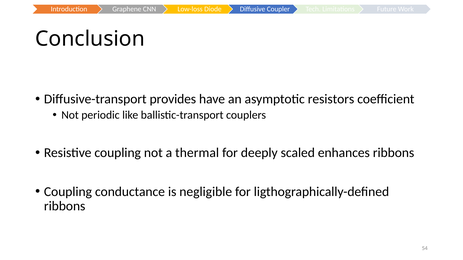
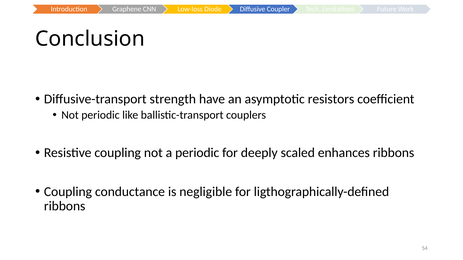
provides: provides -> strength
a thermal: thermal -> periodic
